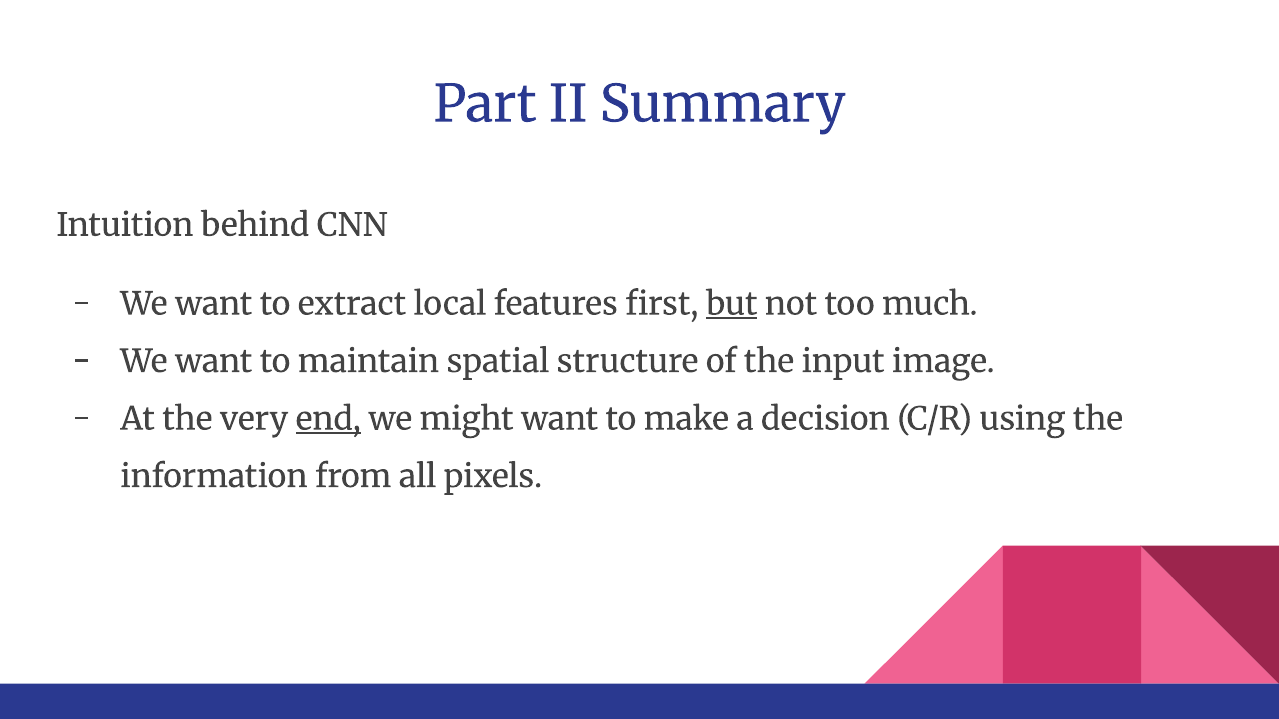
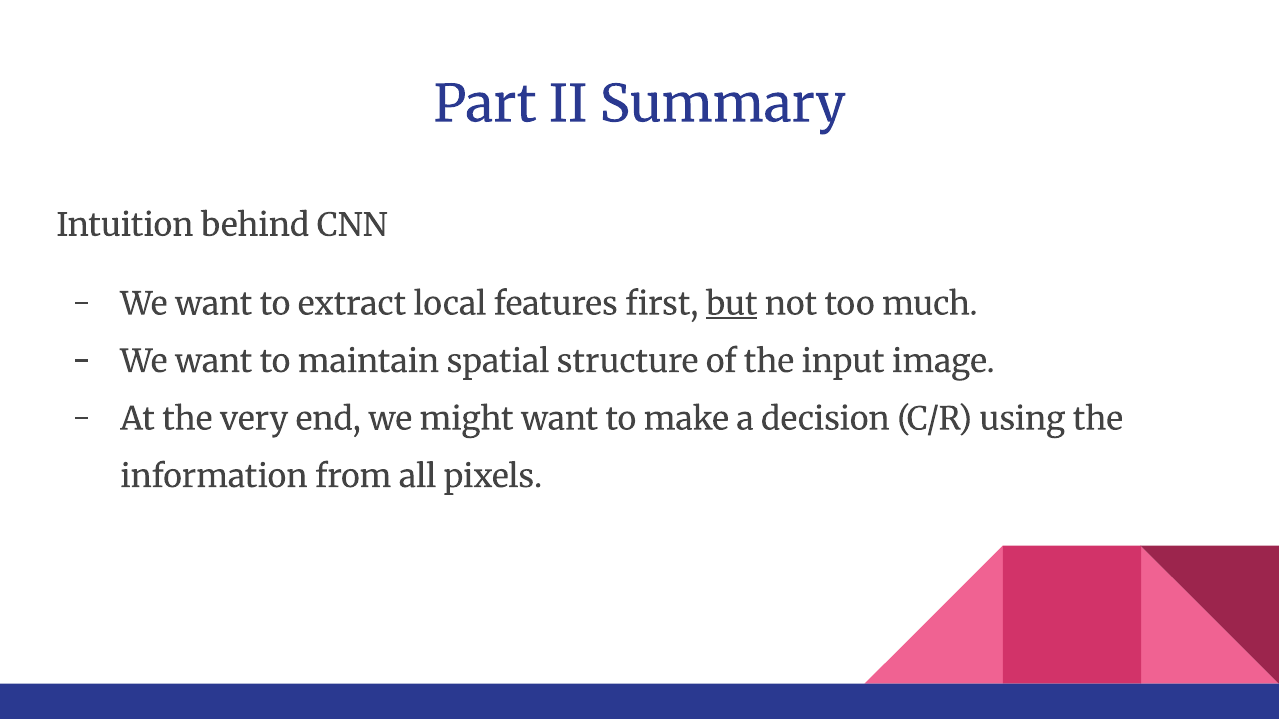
end underline: present -> none
